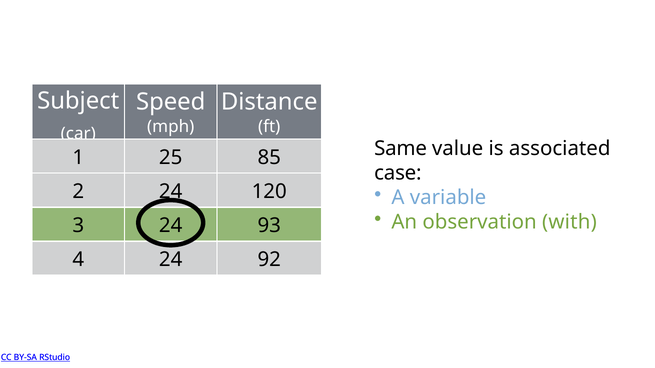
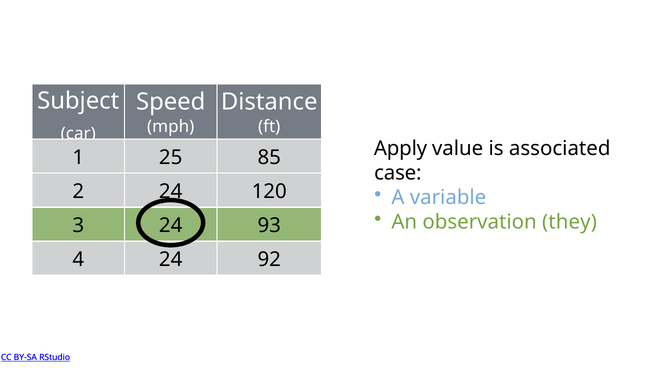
Same: Same -> Apply
with: with -> they
